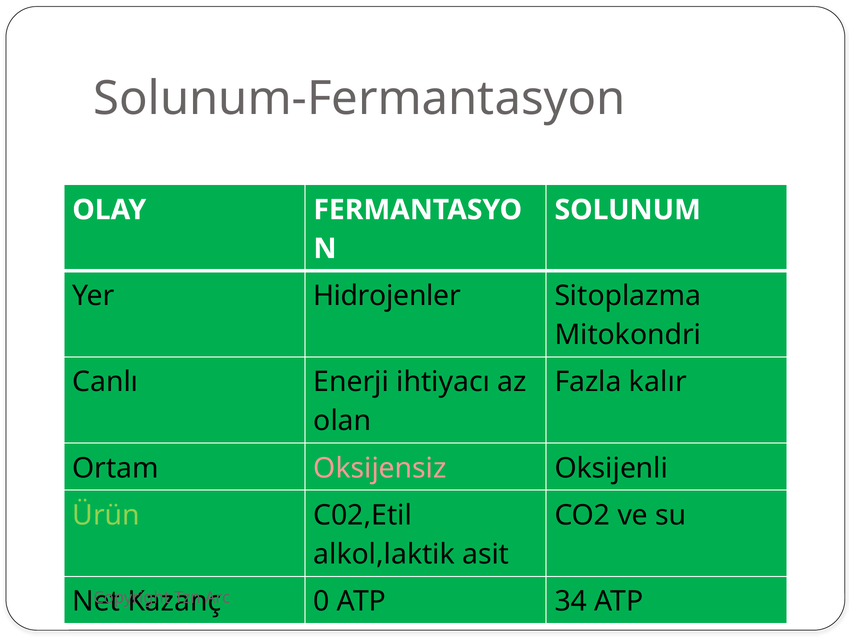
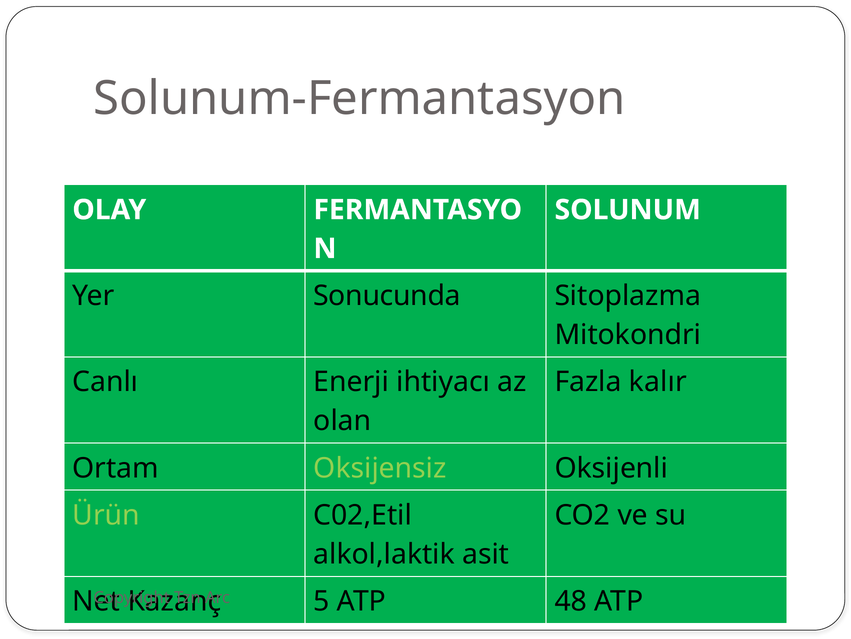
Hidrojenler: Hidrojenler -> Sonucunda
Oksijensiz colour: pink -> light green
0: 0 -> 5
34: 34 -> 48
